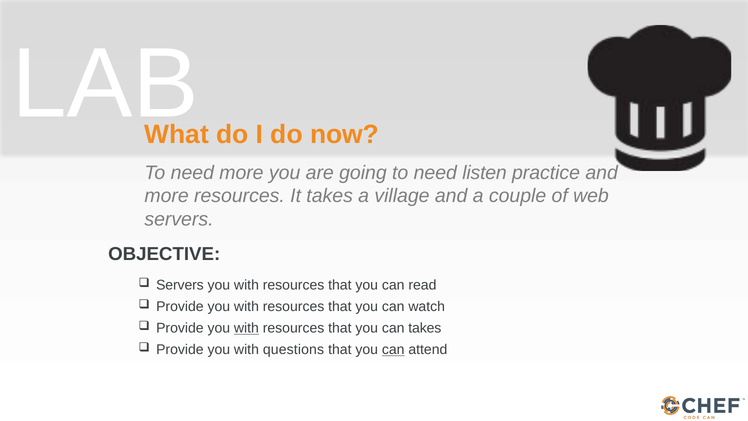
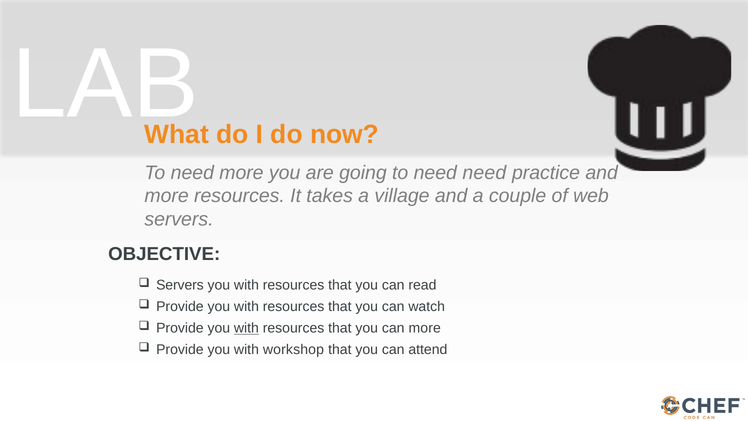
need listen: listen -> need
can takes: takes -> more
questions: questions -> workshop
can at (393, 350) underline: present -> none
